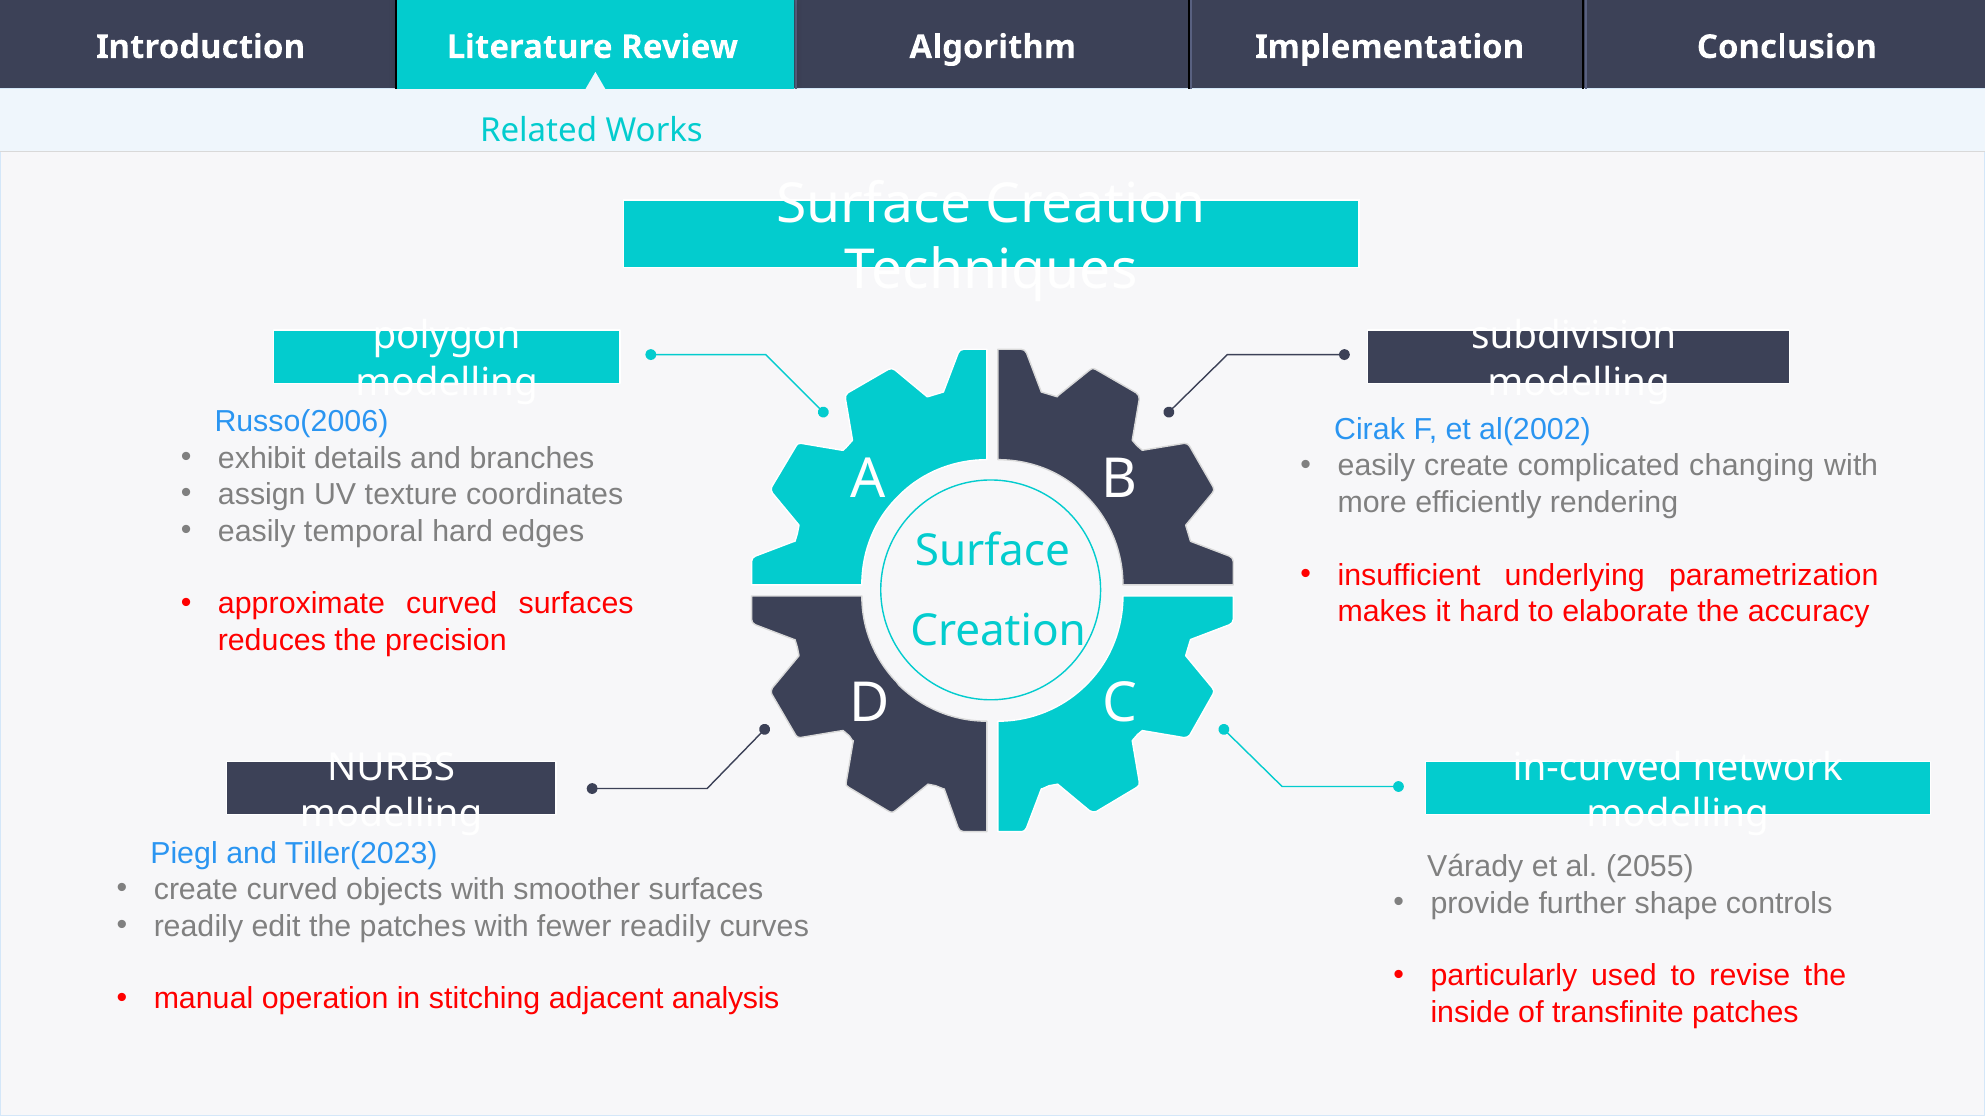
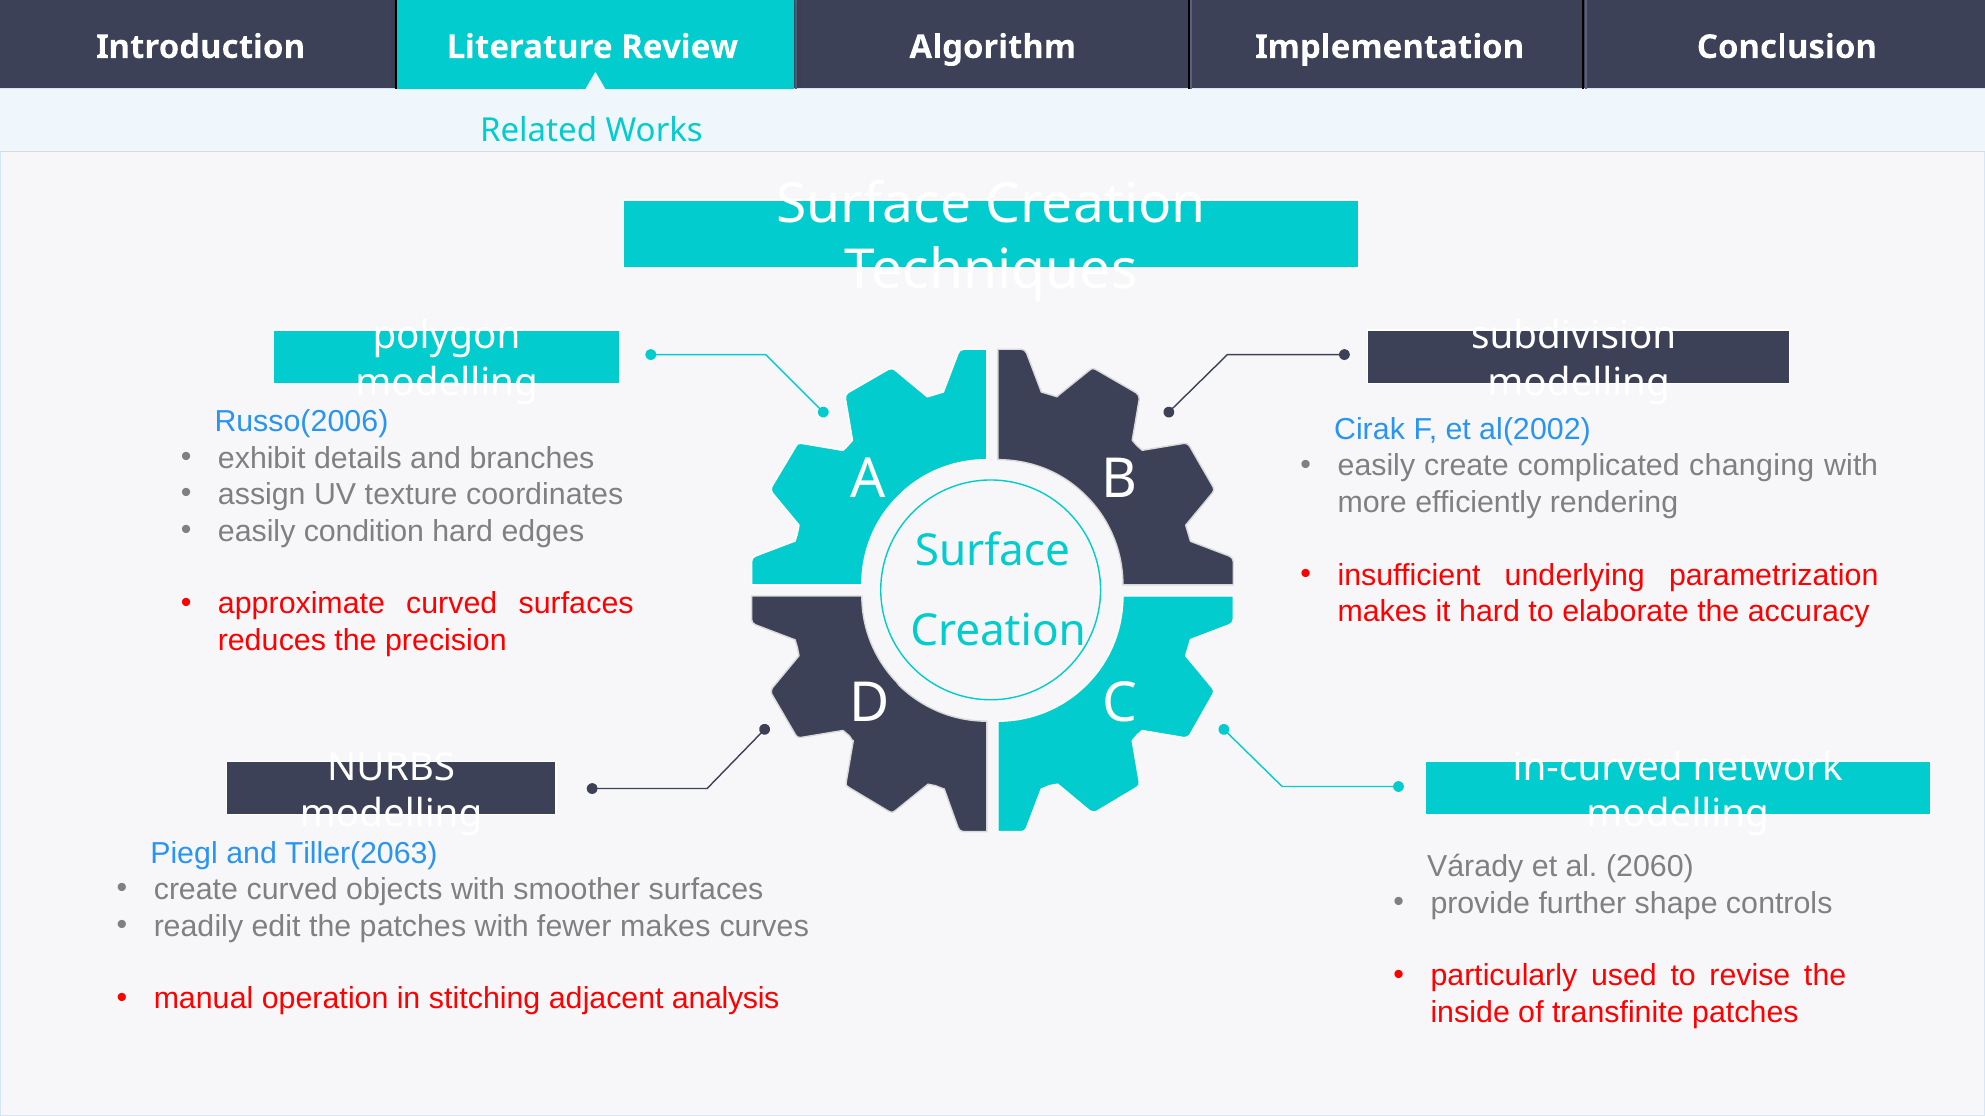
temporal: temporal -> condition
Tiller(2023: Tiller(2023 -> Tiller(2063
2055: 2055 -> 2060
fewer readily: readily -> makes
